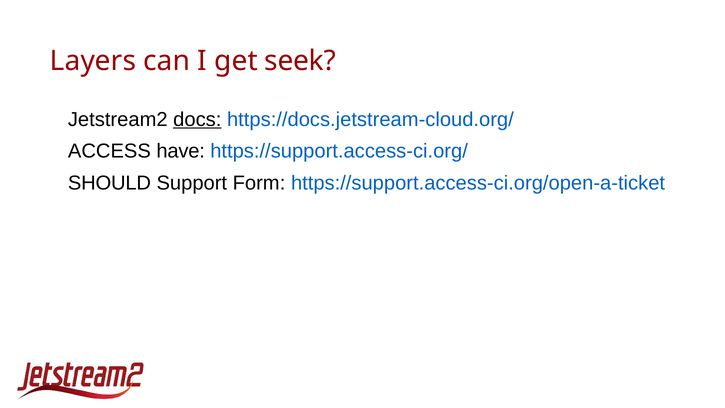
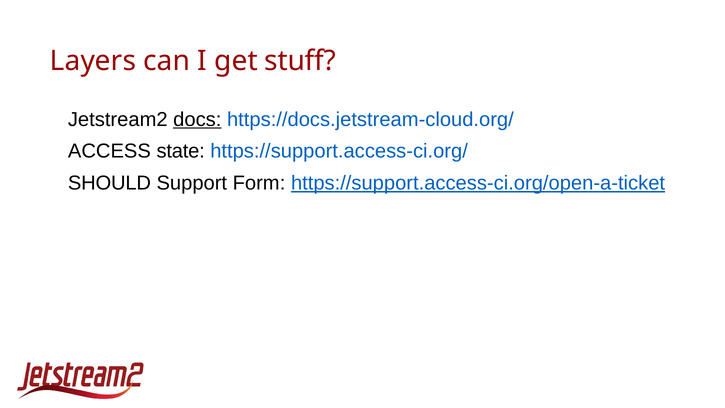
seek: seek -> stuff
have: have -> state
https://support.access-ci.org/open-a-ticket underline: none -> present
